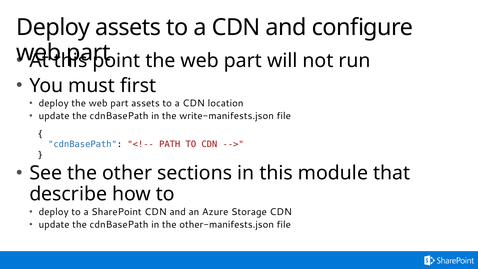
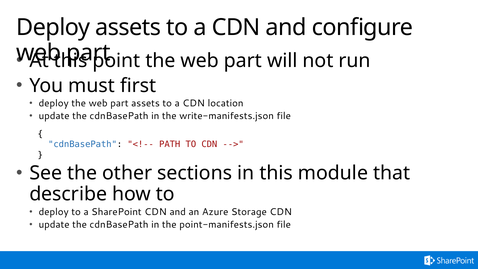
other-manifests.json: other-manifests.json -> point-manifests.json
